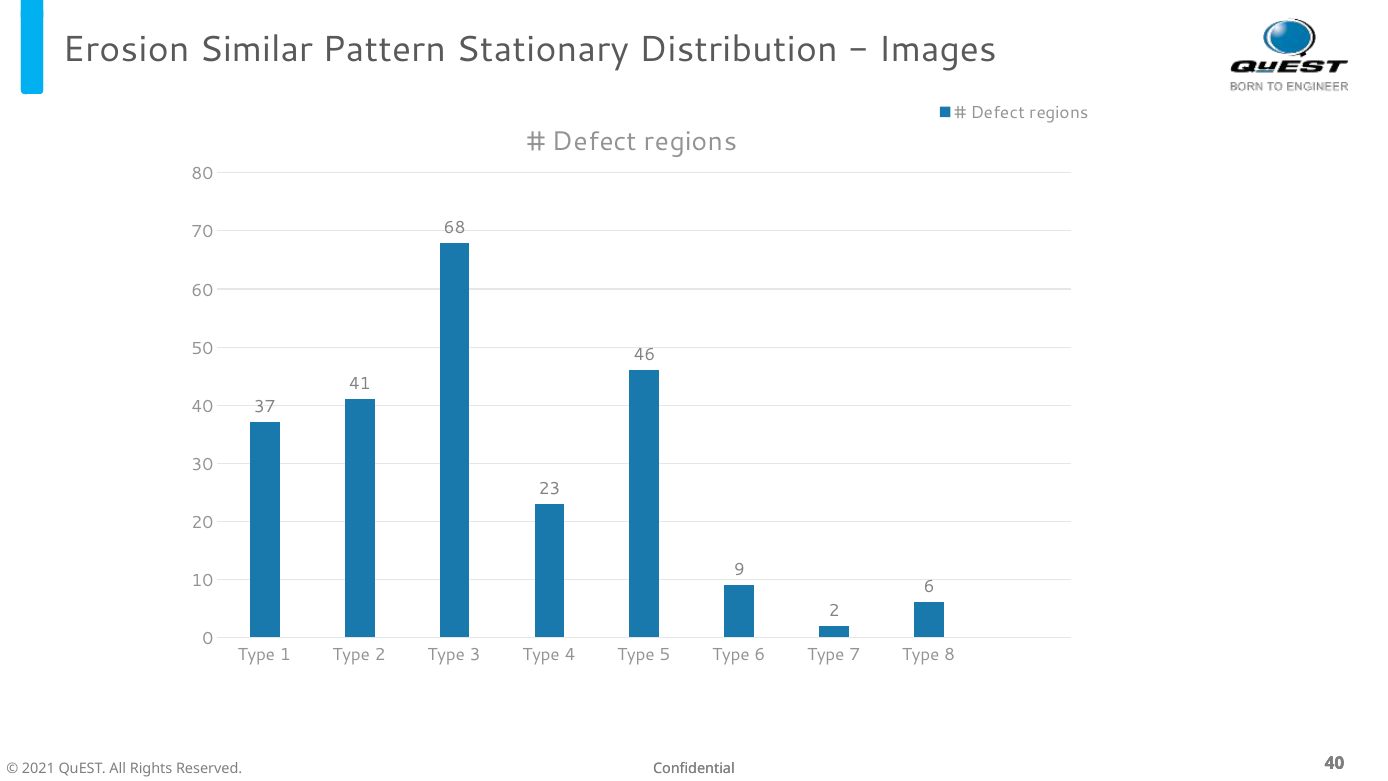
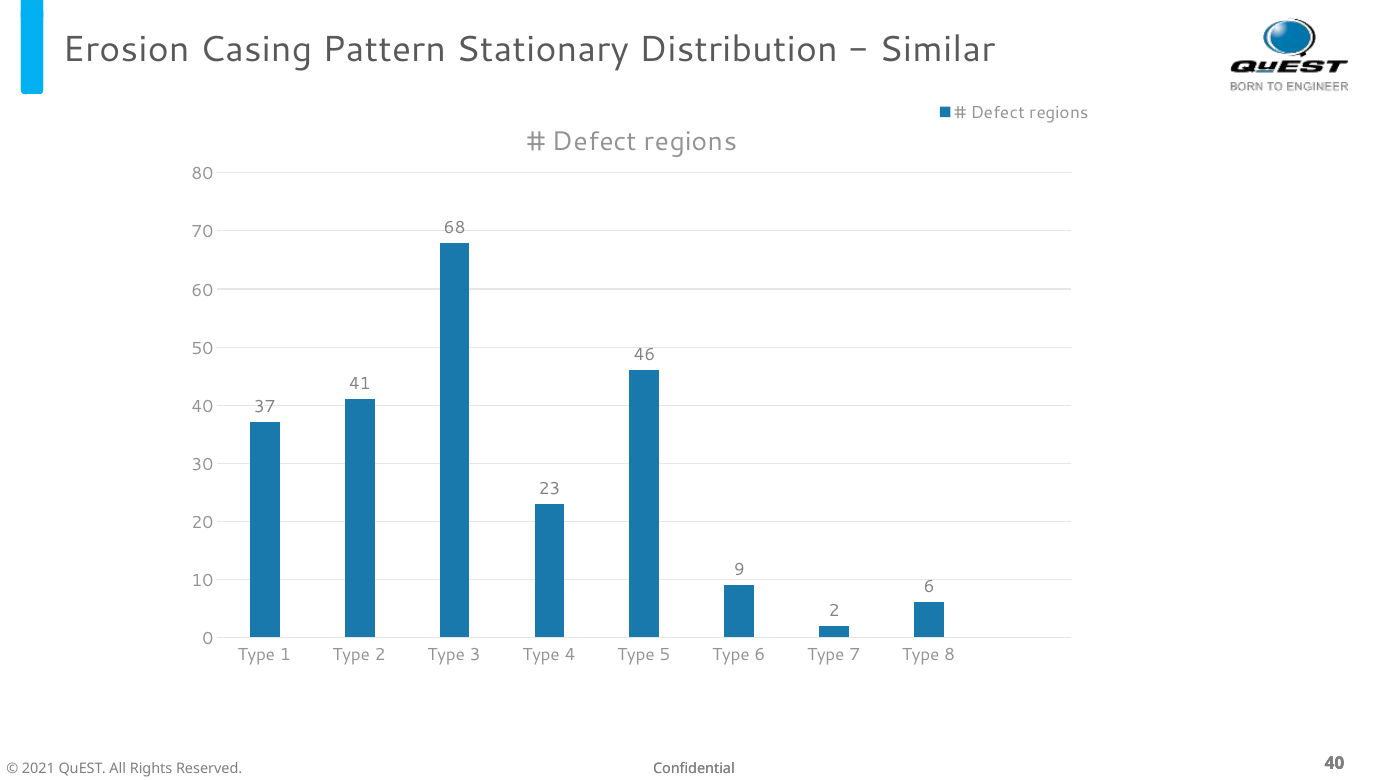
Similar: Similar -> Casing
Images: Images -> Similar
